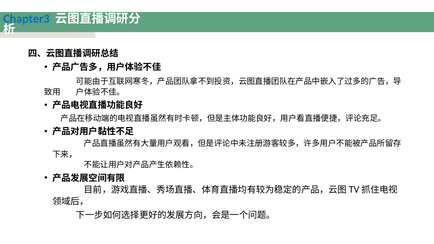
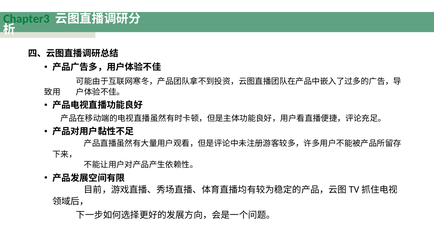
Chapter3 colour: blue -> green
